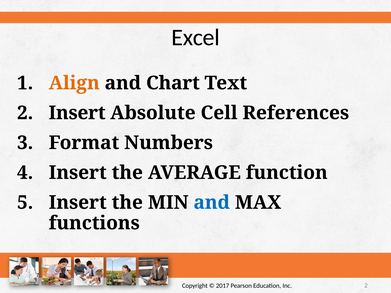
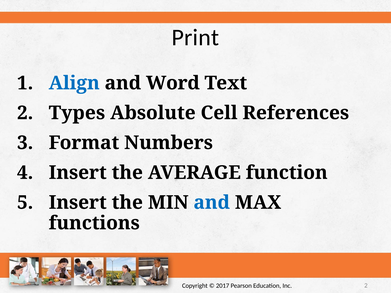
Excel: Excel -> Print
Align colour: orange -> blue
Chart: Chart -> Word
2 Insert: Insert -> Types
